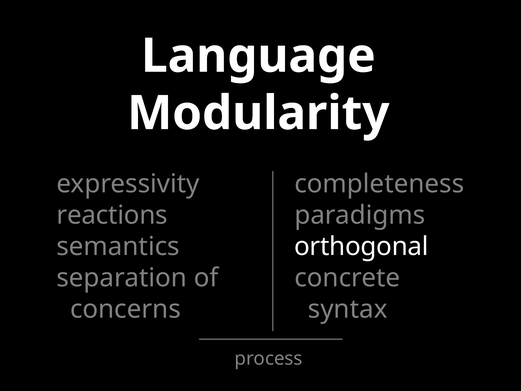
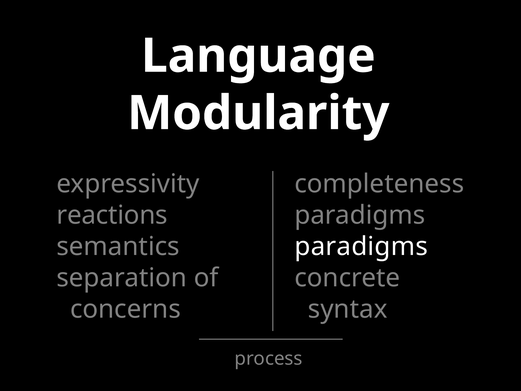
orthogonal at (361, 246): orthogonal -> paradigms
